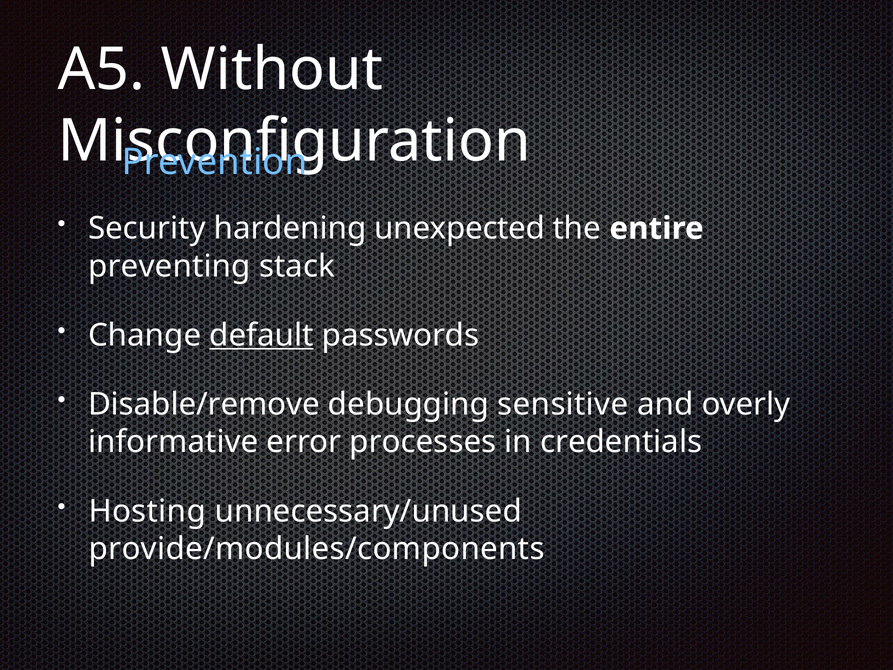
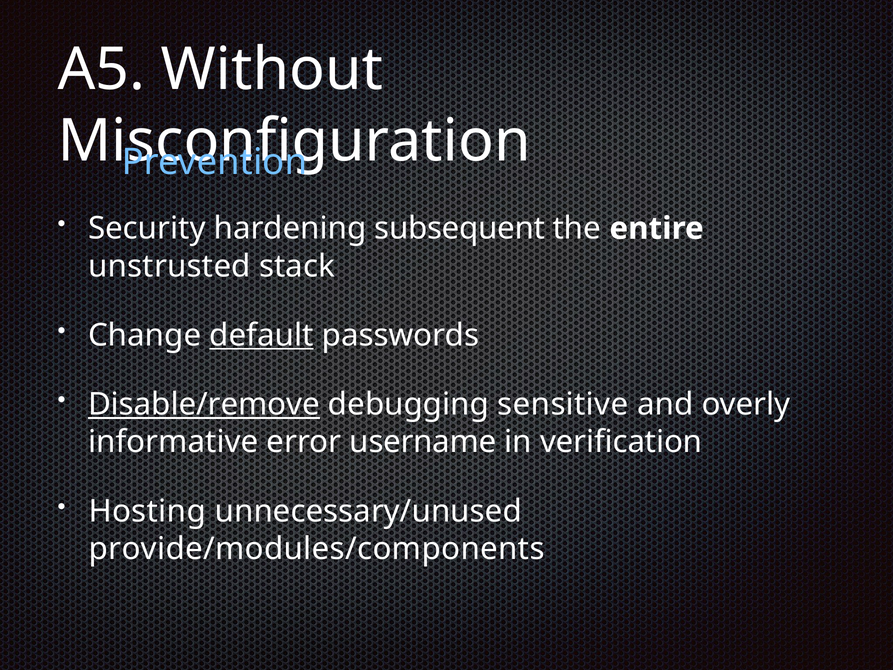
unexpected: unexpected -> subsequent
preventing: preventing -> unstrusted
Disable/remove underline: none -> present
processes: processes -> username
credentials: credentials -> verification
